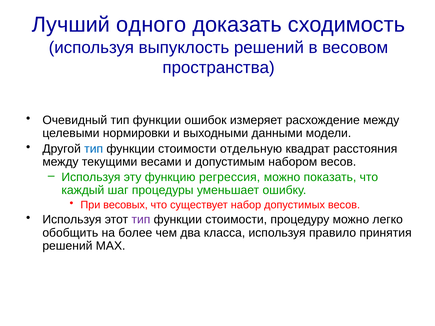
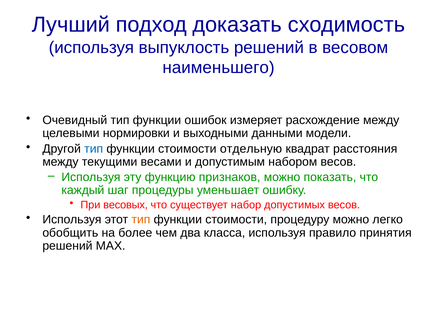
одного: одного -> подход
пространства: пространства -> наименьшего
регрессия: регрессия -> признаков
тип at (141, 220) colour: purple -> orange
